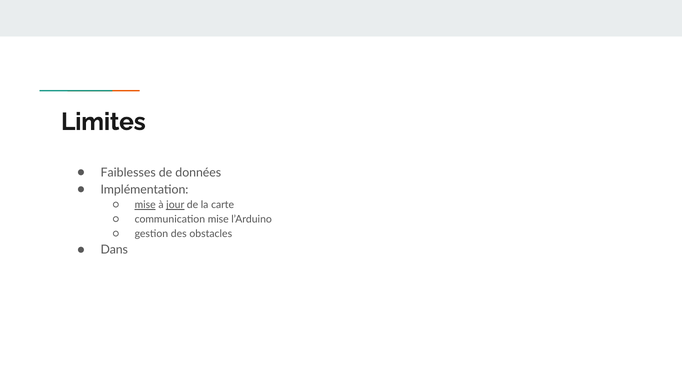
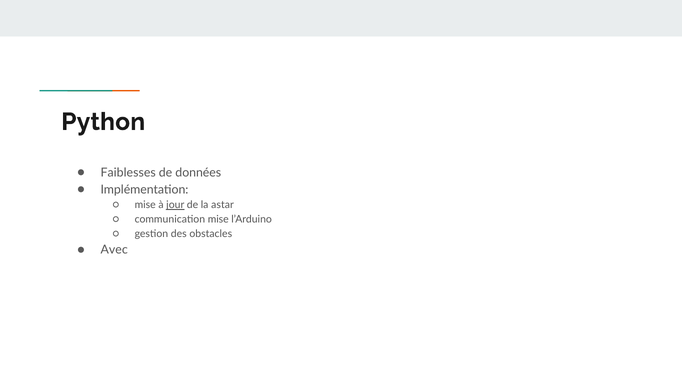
Limites: Limites -> Python
mise at (145, 205) underline: present -> none
carte: carte -> astar
Dans: Dans -> Avec
